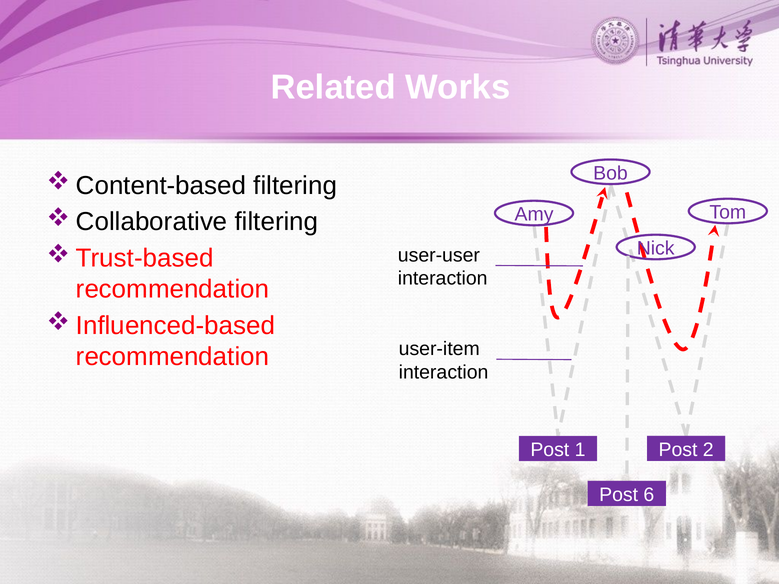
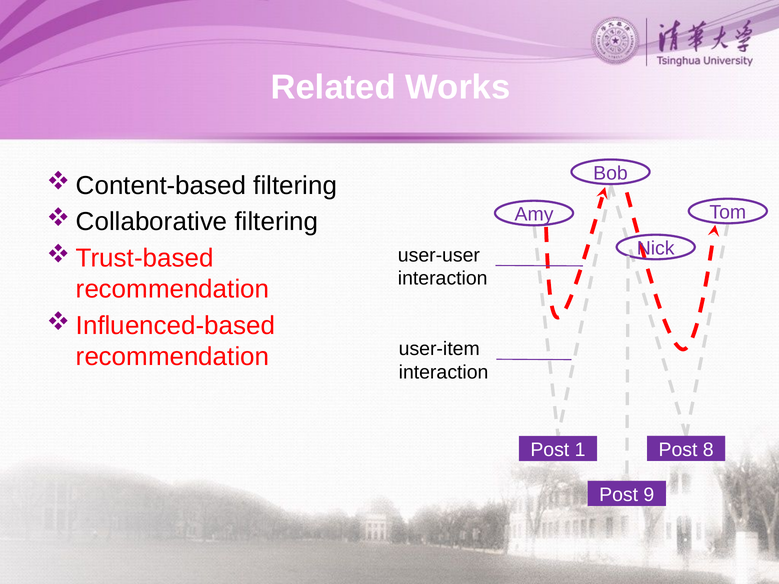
2: 2 -> 8
6: 6 -> 9
